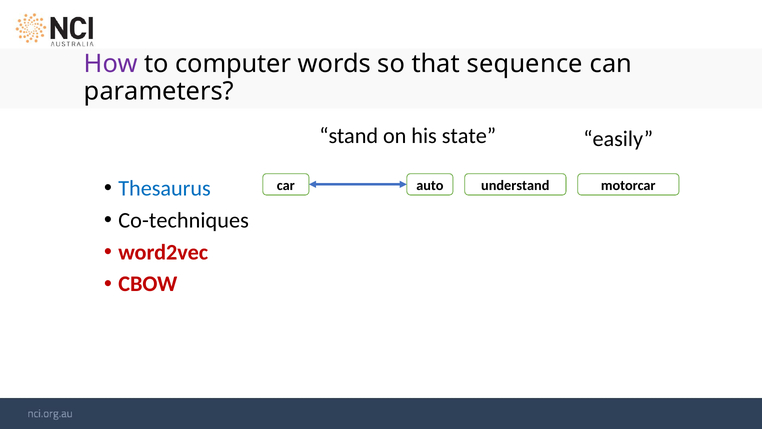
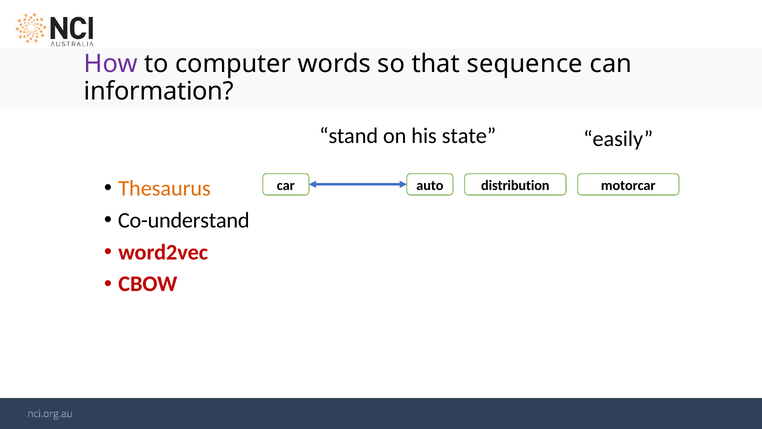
parameters: parameters -> information
Thesaurus colour: blue -> orange
understand: understand -> distribution
Co-techniques: Co-techniques -> Co-understand
